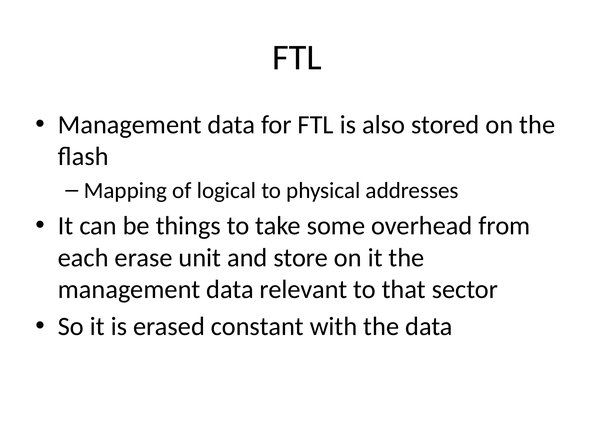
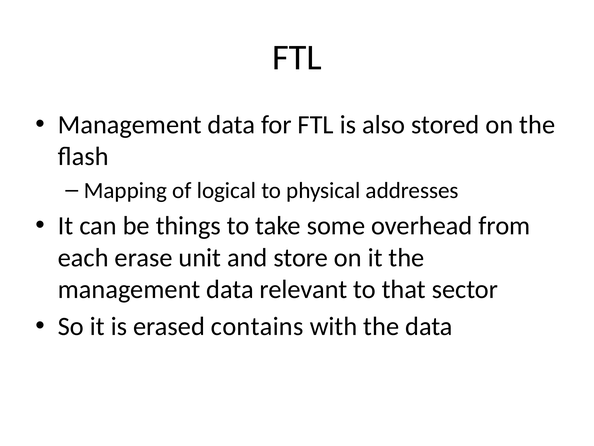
constant: constant -> contains
